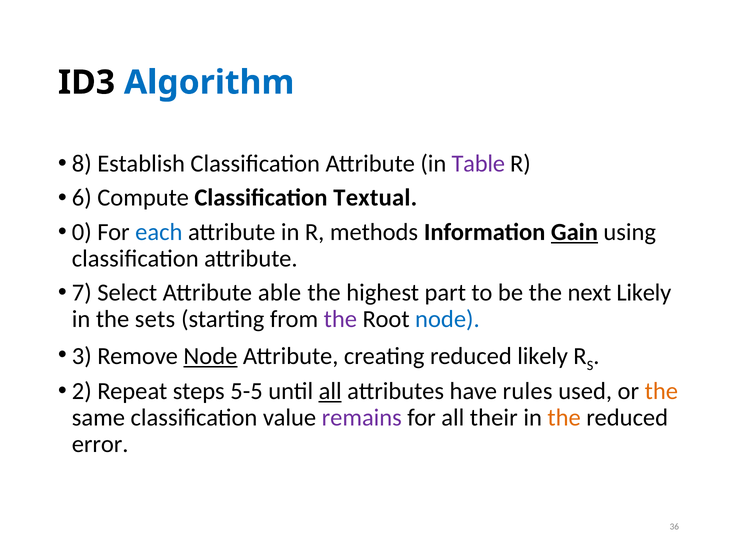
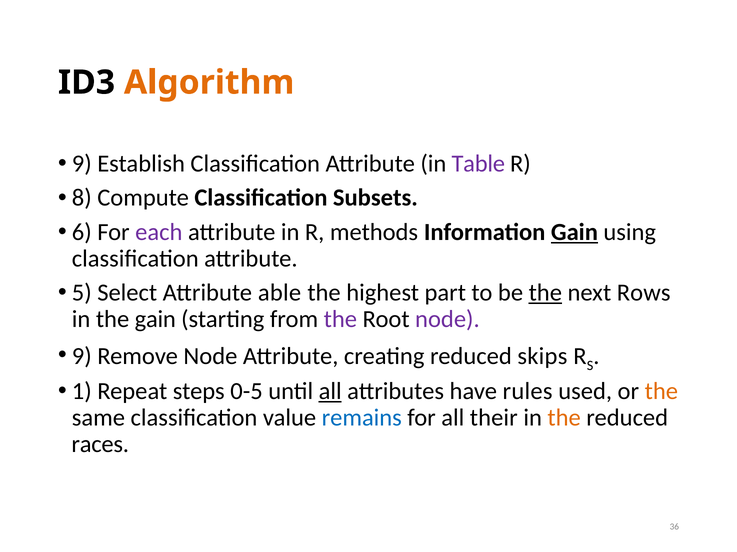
Algorithm colour: blue -> orange
8 at (82, 164): 8 -> 9
6: 6 -> 8
Textual: Textual -> Subsets
0: 0 -> 6
each colour: blue -> purple
7: 7 -> 5
the at (545, 293) underline: none -> present
next Likely: Likely -> Rows
the sets: sets -> gain
node at (447, 320) colour: blue -> purple
3 at (82, 357): 3 -> 9
Node at (210, 357) underline: present -> none
reduced likely: likely -> skips
2: 2 -> 1
5-5: 5-5 -> 0-5
remains colour: purple -> blue
error: error -> races
